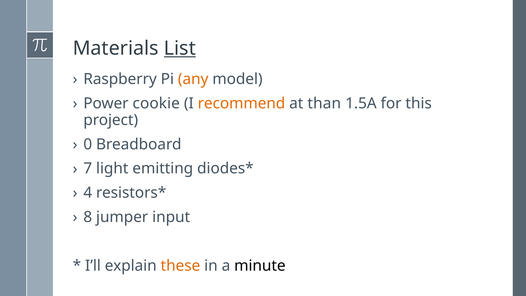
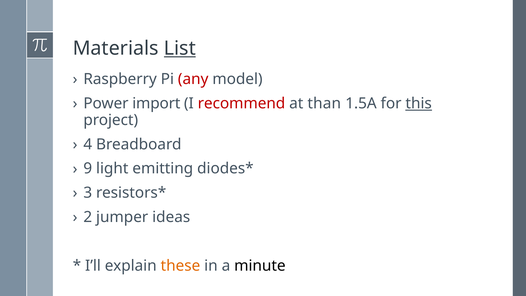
any colour: orange -> red
cookie: cookie -> import
recommend colour: orange -> red
this underline: none -> present
0: 0 -> 4
7: 7 -> 9
4: 4 -> 3
8: 8 -> 2
input: input -> ideas
